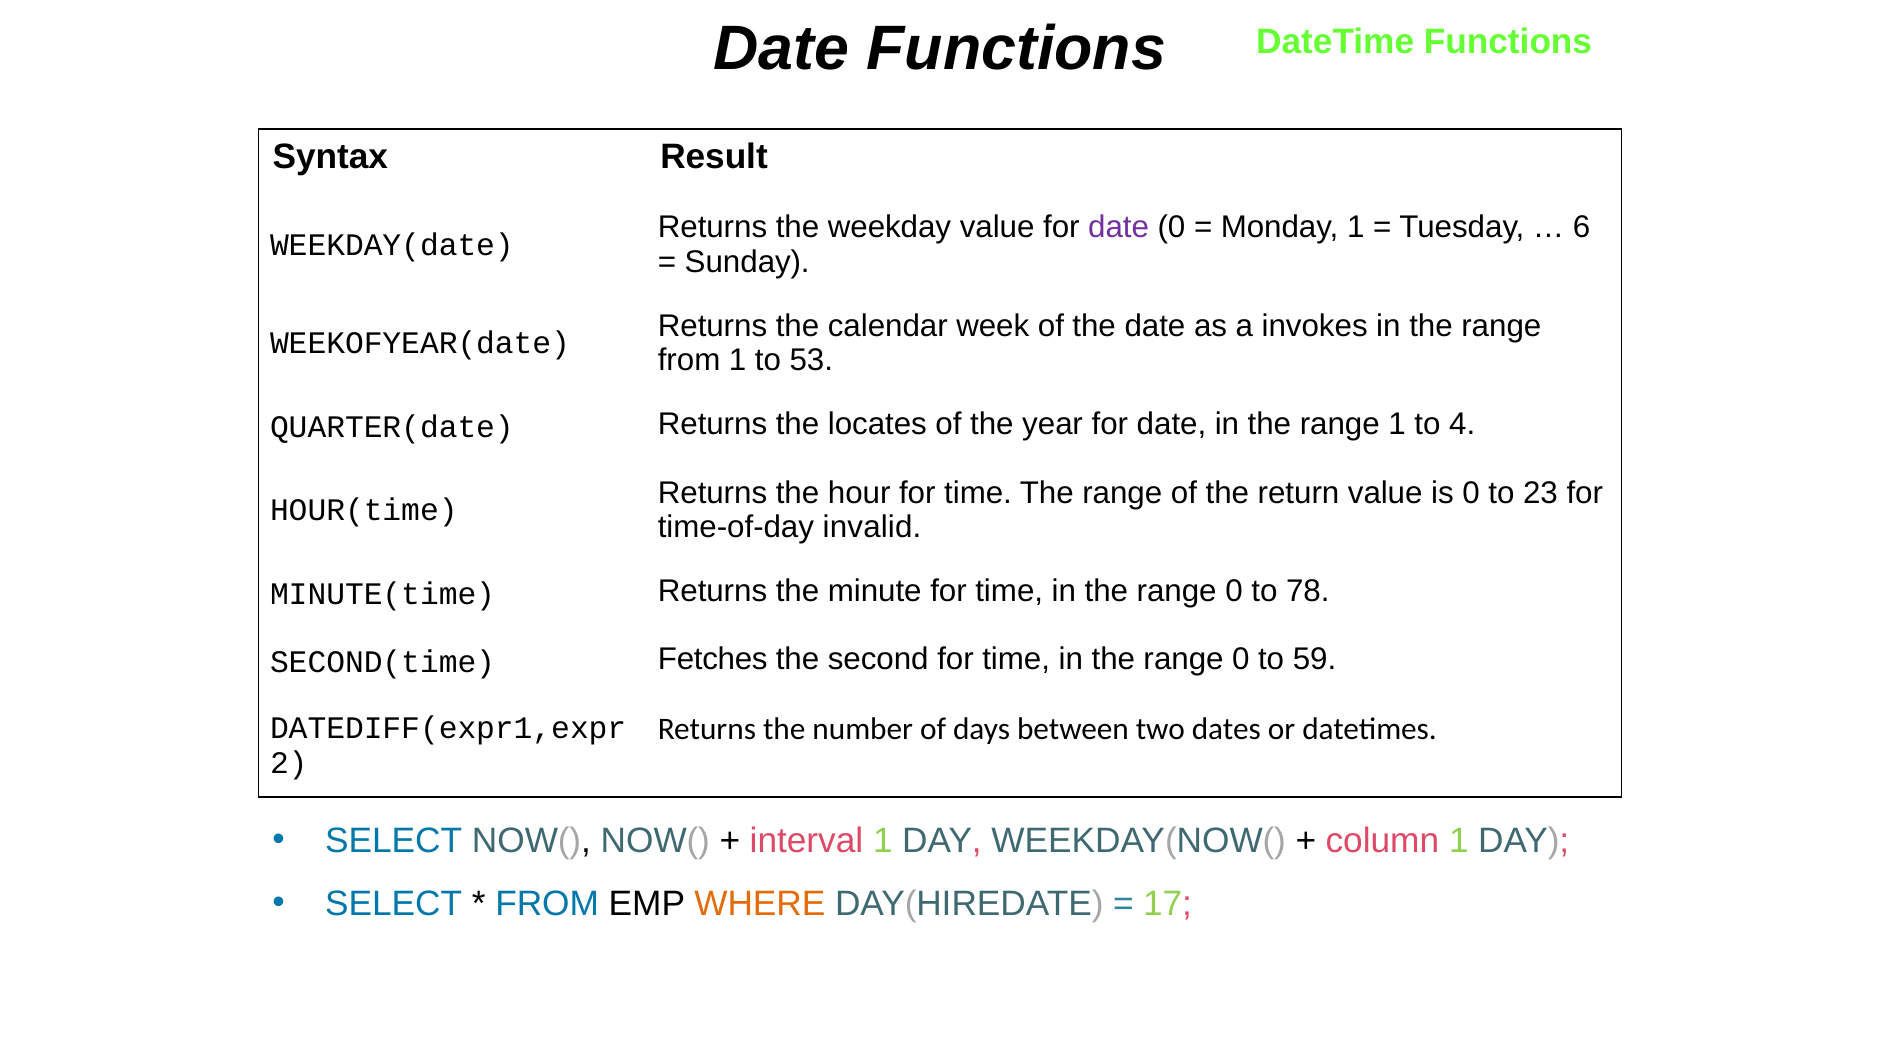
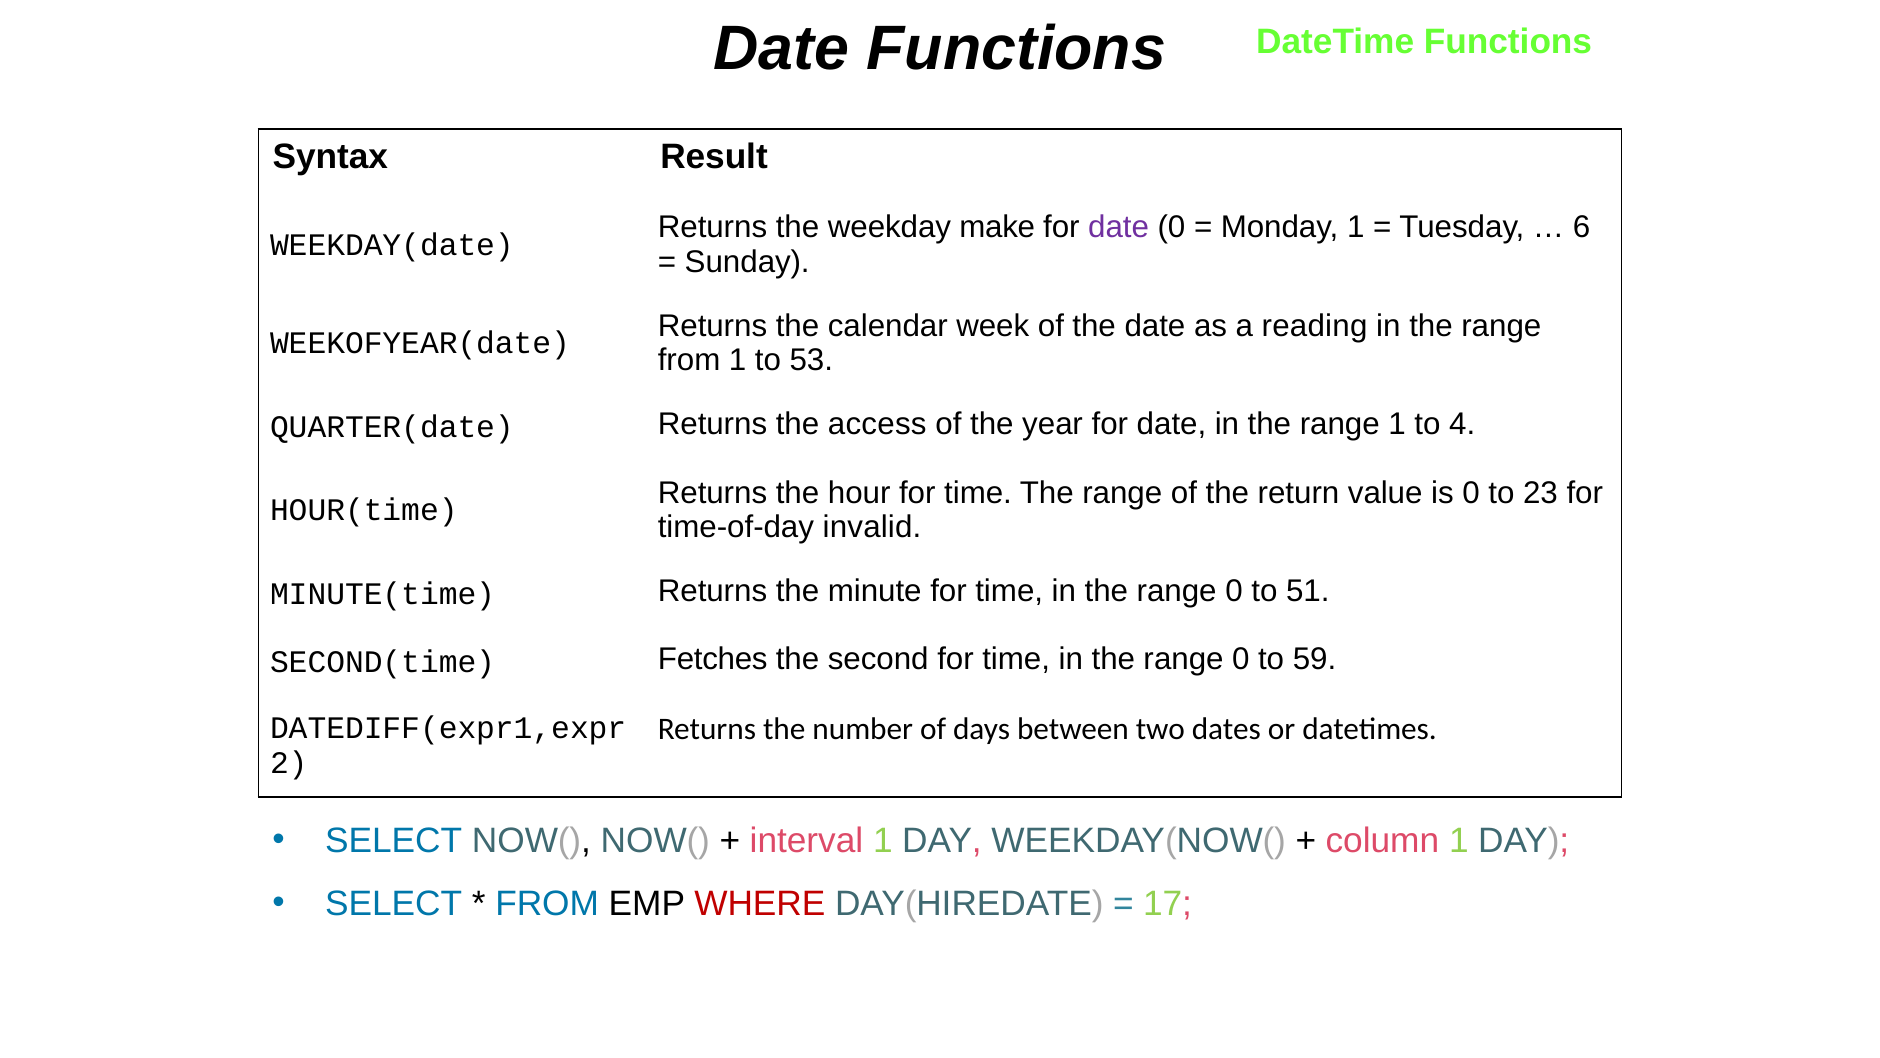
weekday value: value -> make
invokes: invokes -> reading
locates: locates -> access
78: 78 -> 51
WHERE colour: orange -> red
